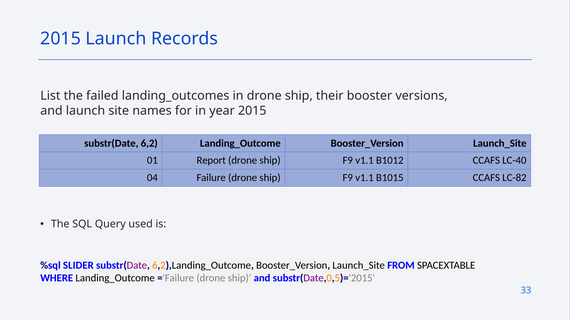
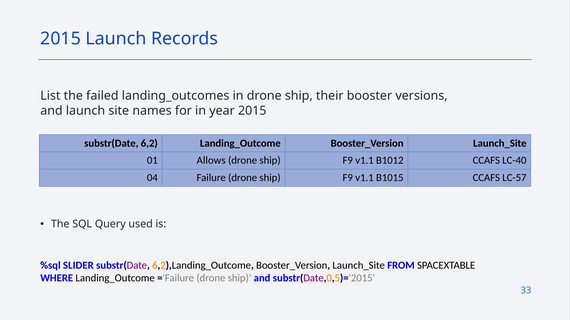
Report: Report -> Allows
LC-82: LC-82 -> LC-57
